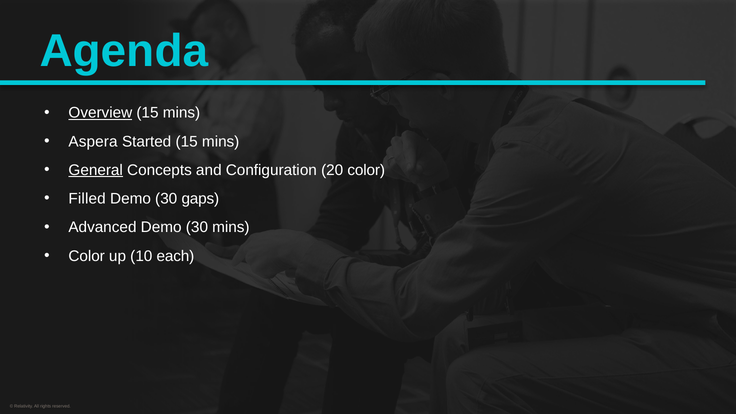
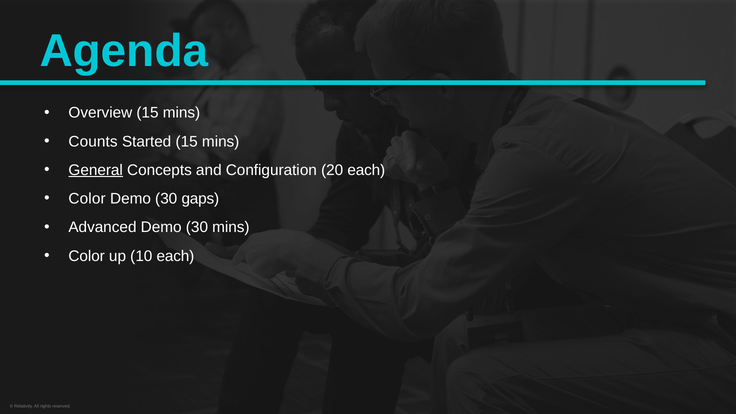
Overview underline: present -> none
Aspera: Aspera -> Counts
20 color: color -> each
Filled at (87, 199): Filled -> Color
